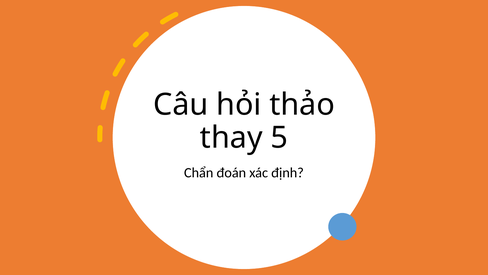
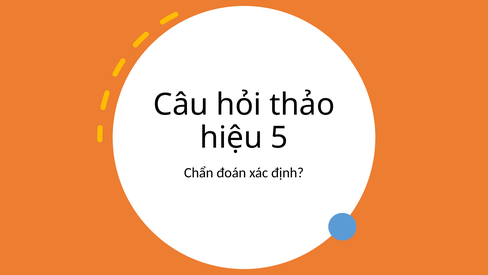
thay: thay -> hiệu
